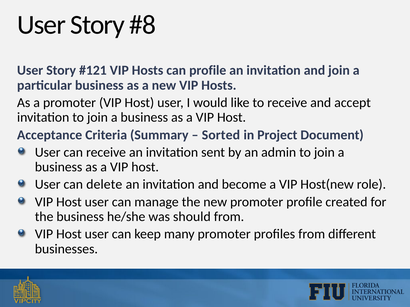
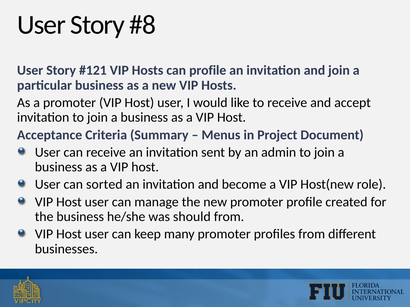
Sorted: Sorted -> Menus
delete: delete -> sorted
